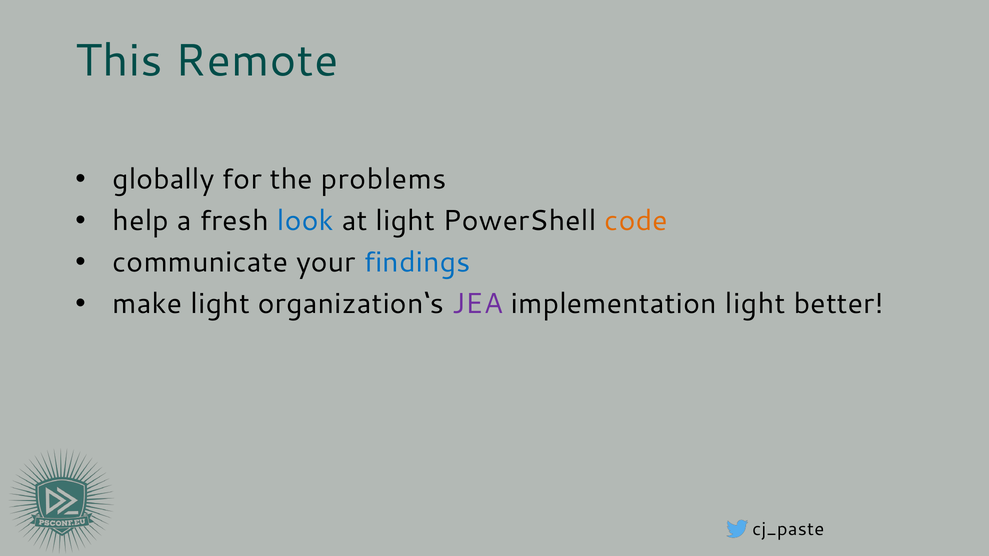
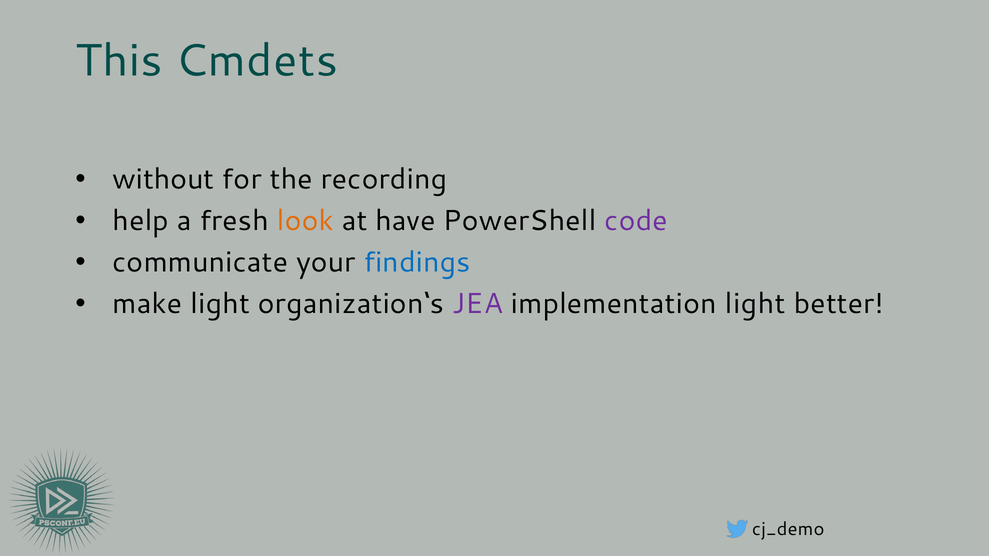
Remote: Remote -> Cmdets
globally: globally -> without
problems: problems -> recording
look colour: blue -> orange
at light: light -> have
code colour: orange -> purple
cj_paste: cj_paste -> cj_demo
